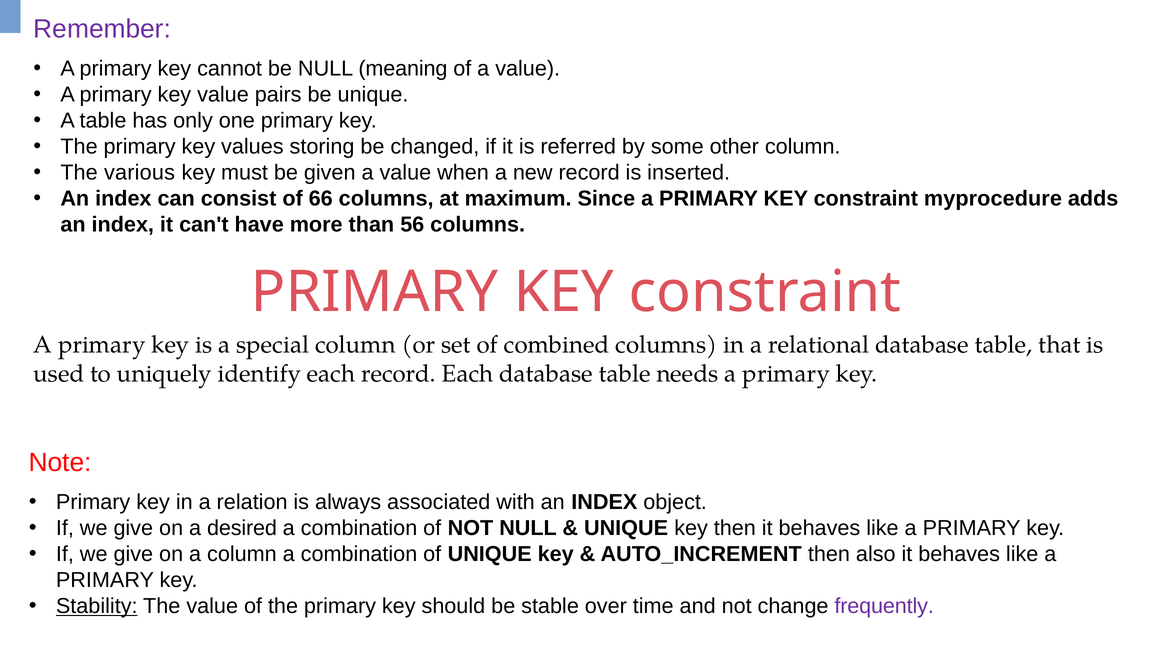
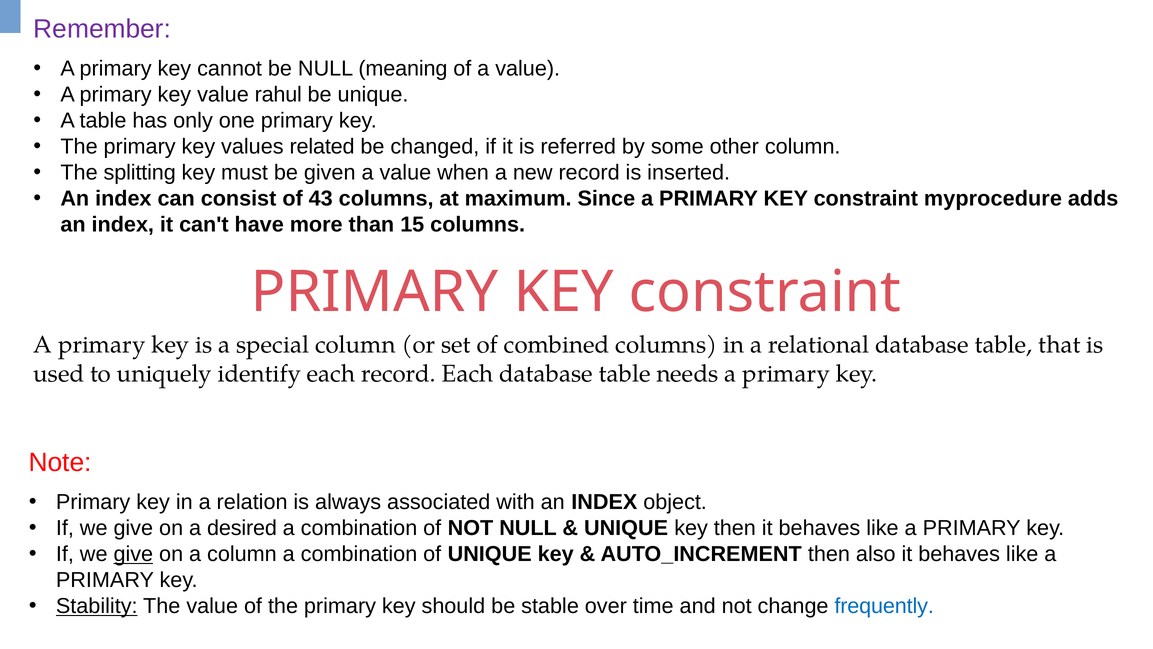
pairs: pairs -> rahul
storing: storing -> related
various: various -> splitting
66: 66 -> 43
56: 56 -> 15
give at (133, 554) underline: none -> present
frequently colour: purple -> blue
